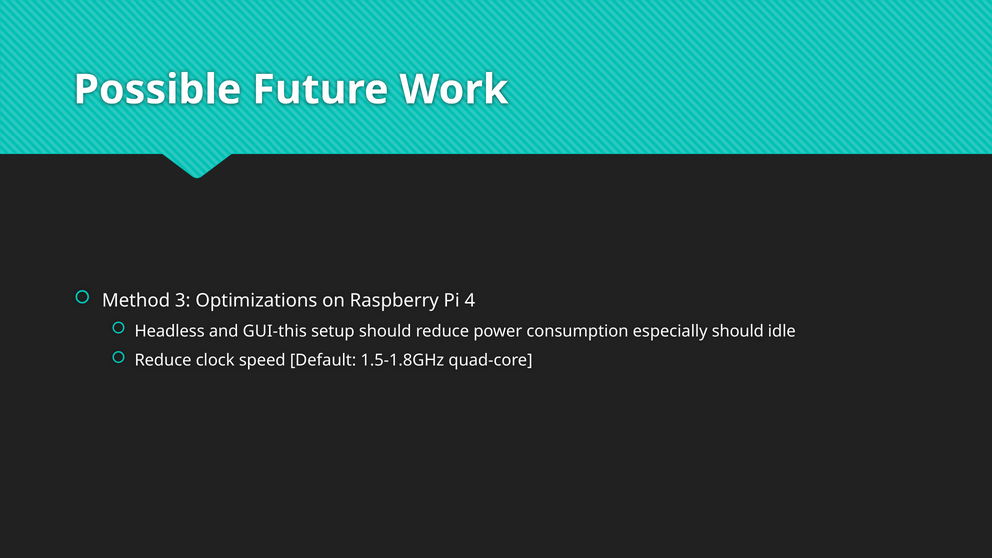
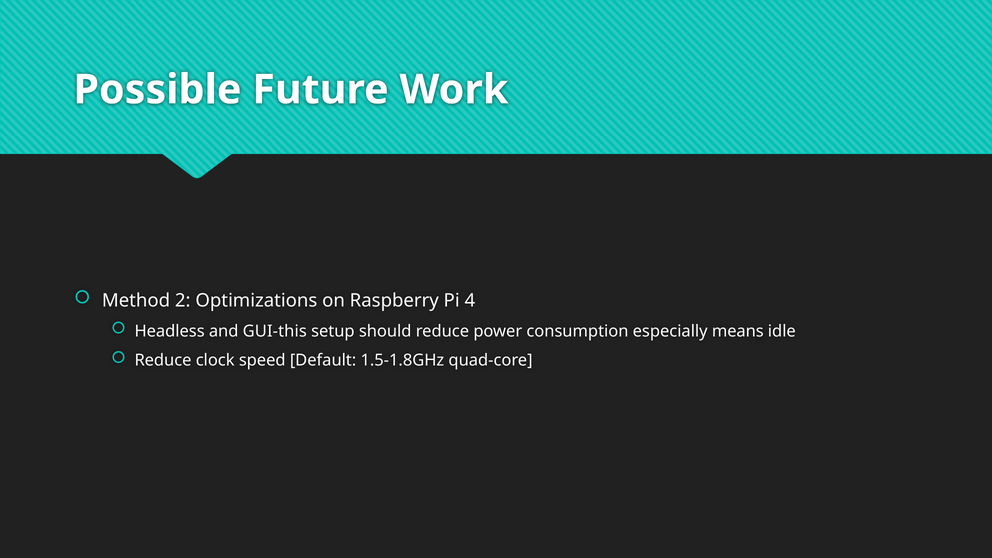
3: 3 -> 2
especially should: should -> means
